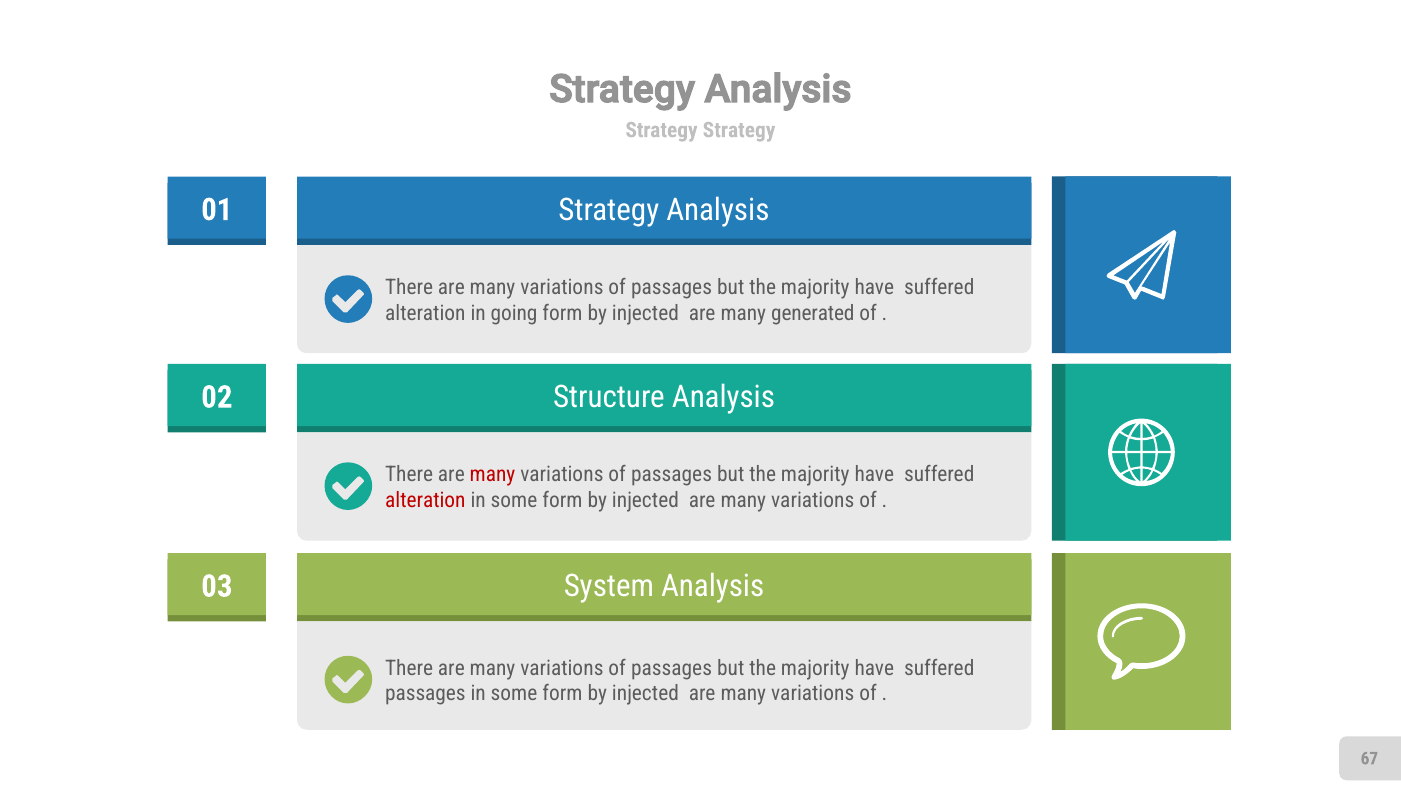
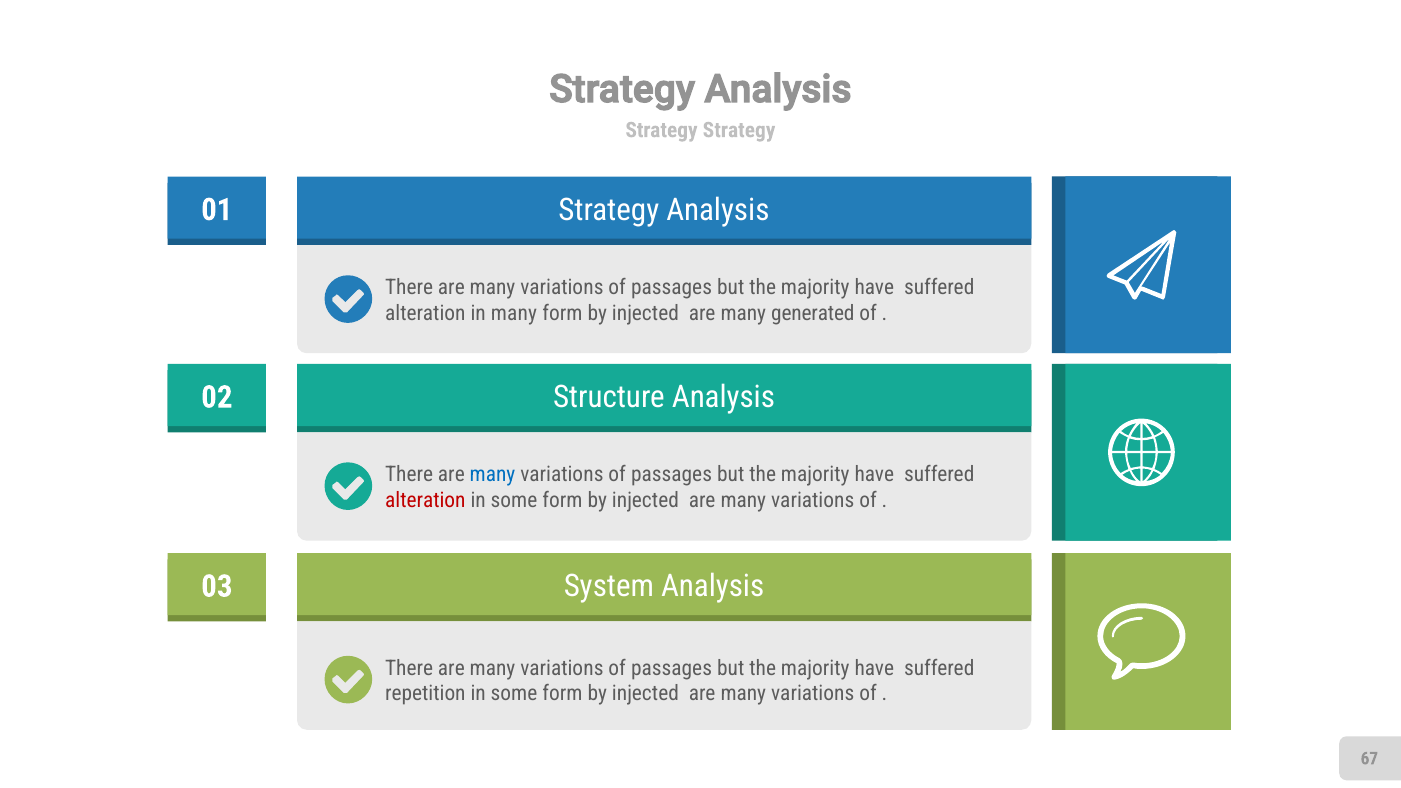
in going: going -> many
many at (492, 475) colour: red -> blue
passages at (425, 694): passages -> repetition
